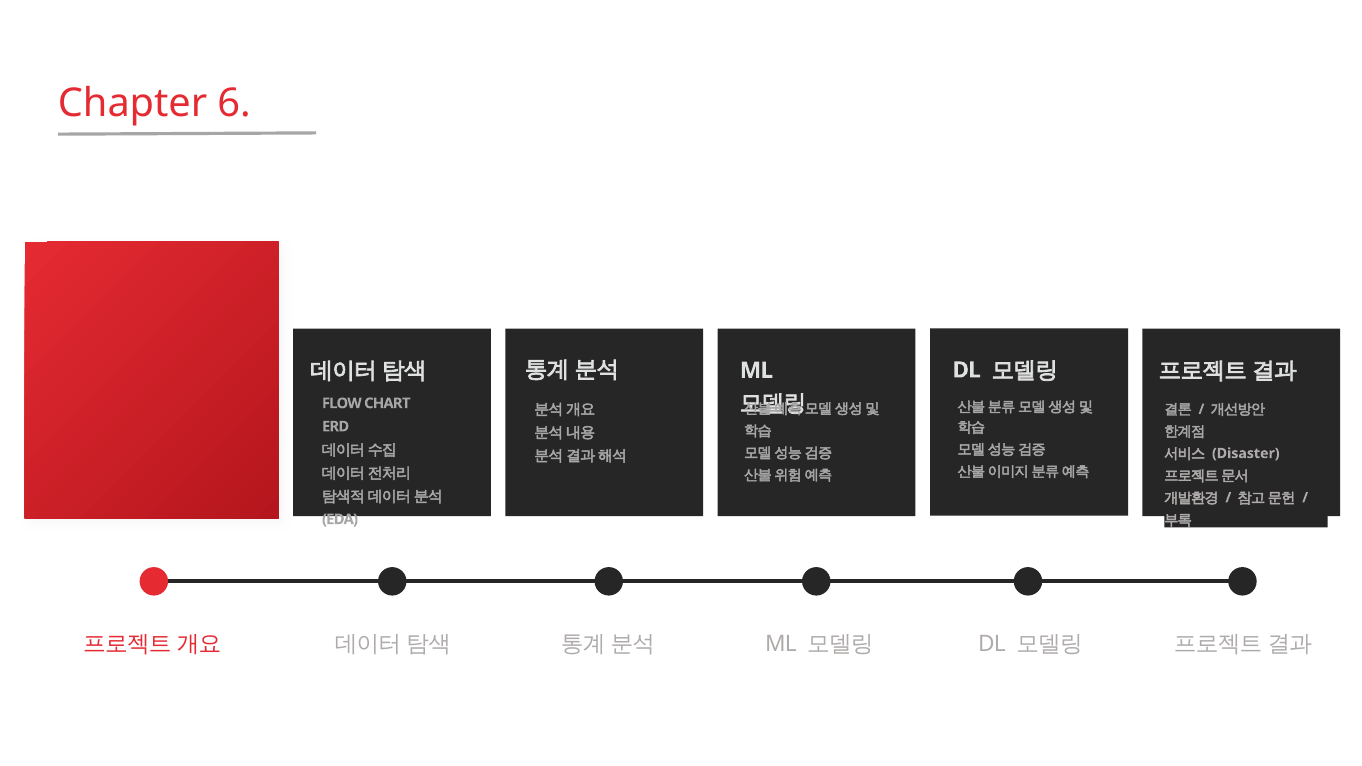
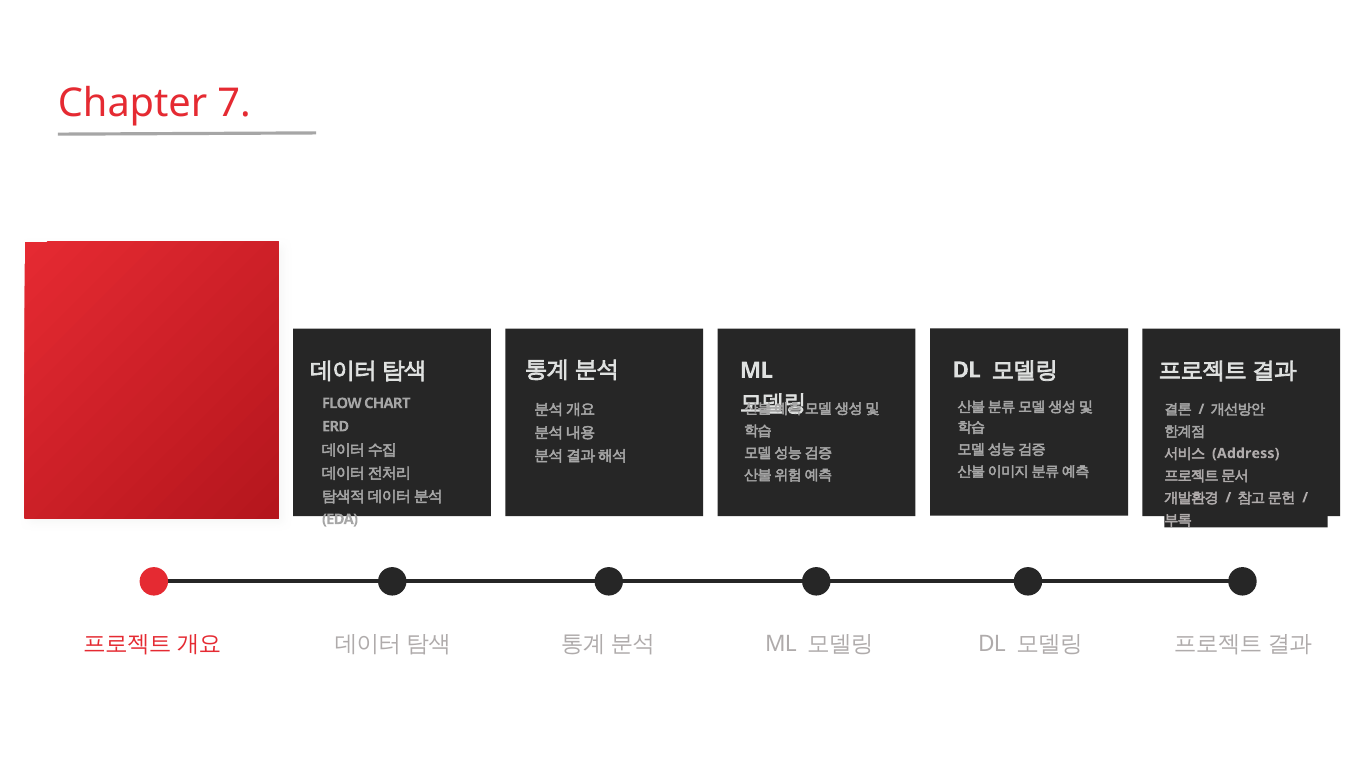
6: 6 -> 7
Disaster: Disaster -> Address
